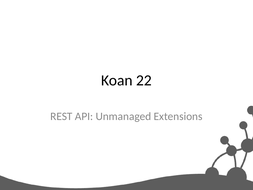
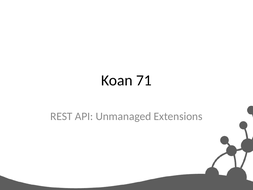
22: 22 -> 71
